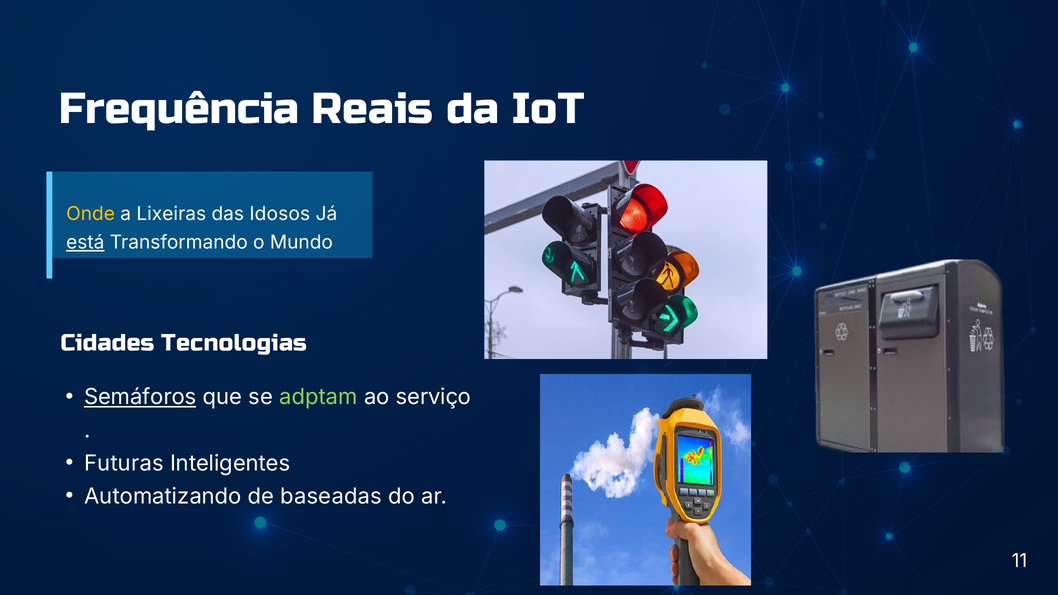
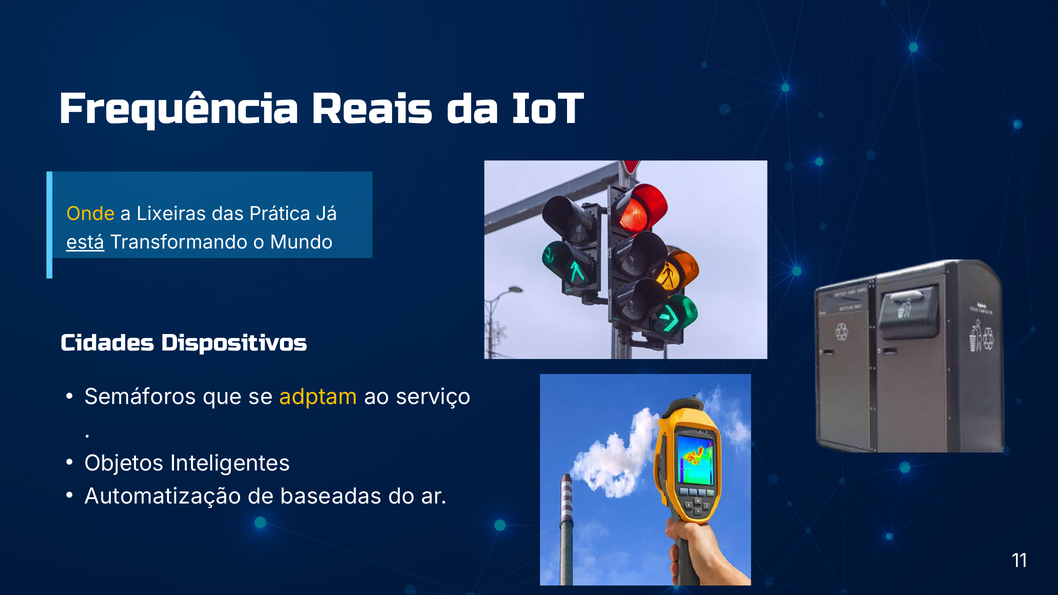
Idosos: Idosos -> Prática
Tecnologias: Tecnologias -> Dispositivos
Semáforos underline: present -> none
adptam colour: light green -> yellow
Futuras: Futuras -> Objetos
Automatizando: Automatizando -> Automatização
